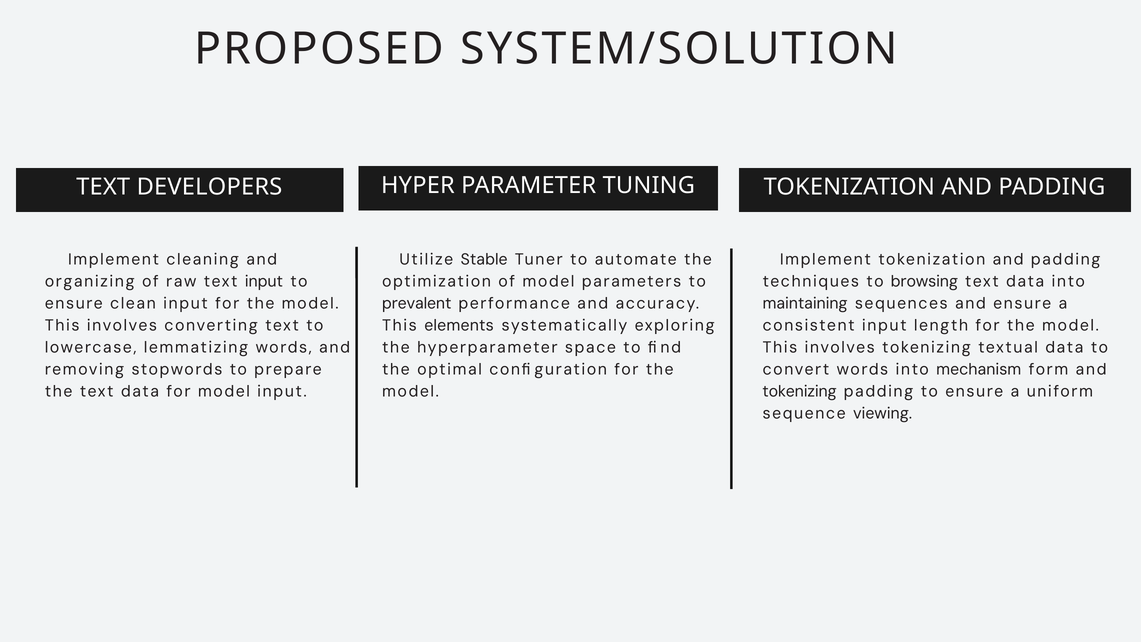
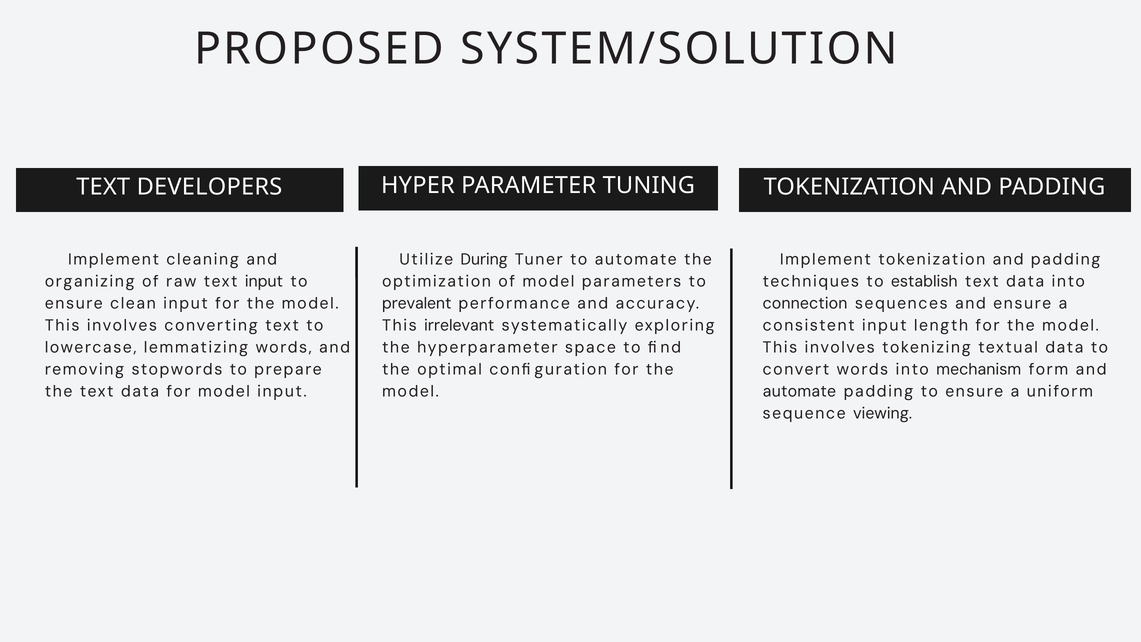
Stable: Stable -> During
browsing: browsing -> establish
maintaining: maintaining -> connection
elements: elements -> irrelevant
tokenizing at (800, 392): tokenizing -> automate
